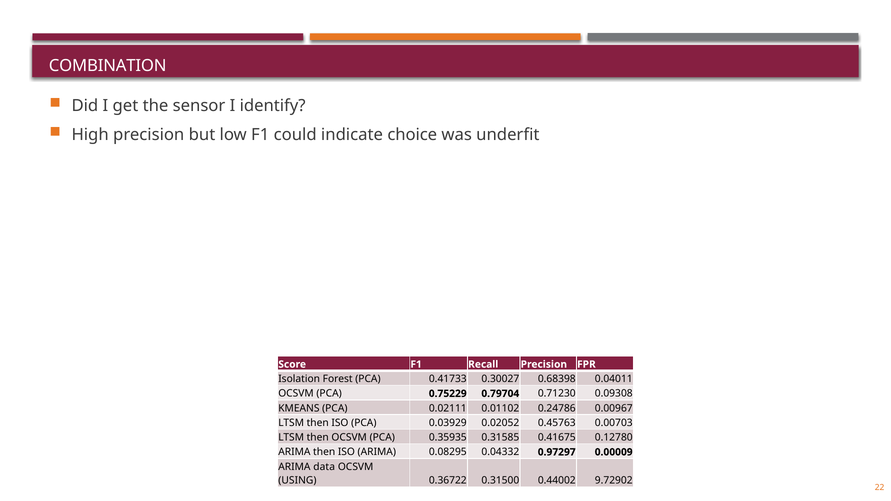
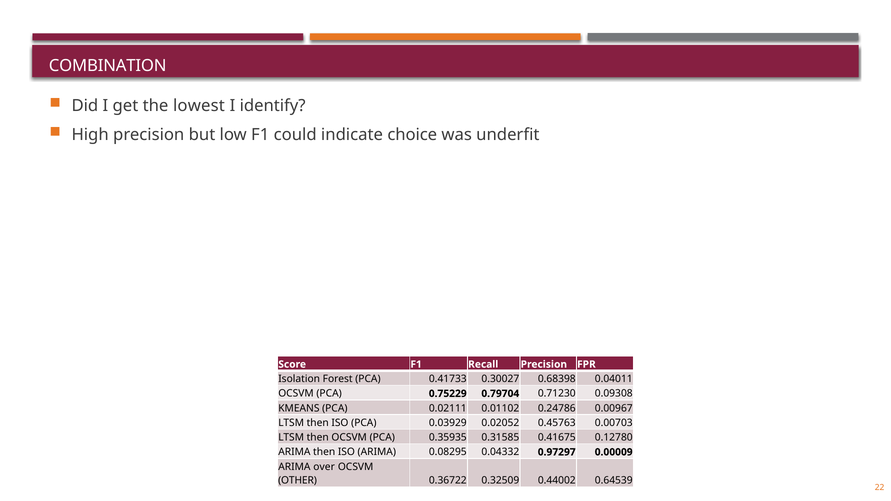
sensor: sensor -> lowest
data: data -> over
USING: USING -> OTHER
0.31500: 0.31500 -> 0.32509
9.72902: 9.72902 -> 0.64539
